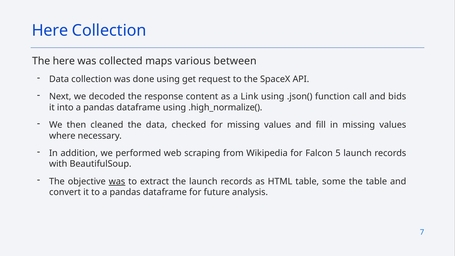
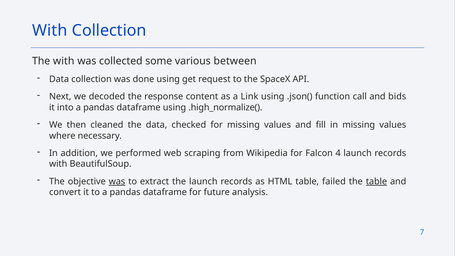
Here at (50, 30): Here -> With
The here: here -> with
maps: maps -> some
5: 5 -> 4
some: some -> failed
table at (376, 181) underline: none -> present
